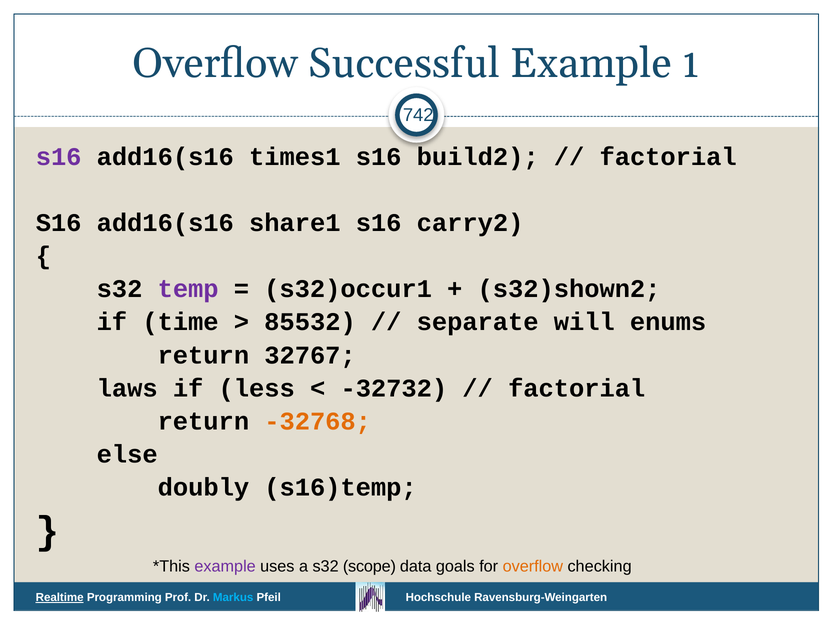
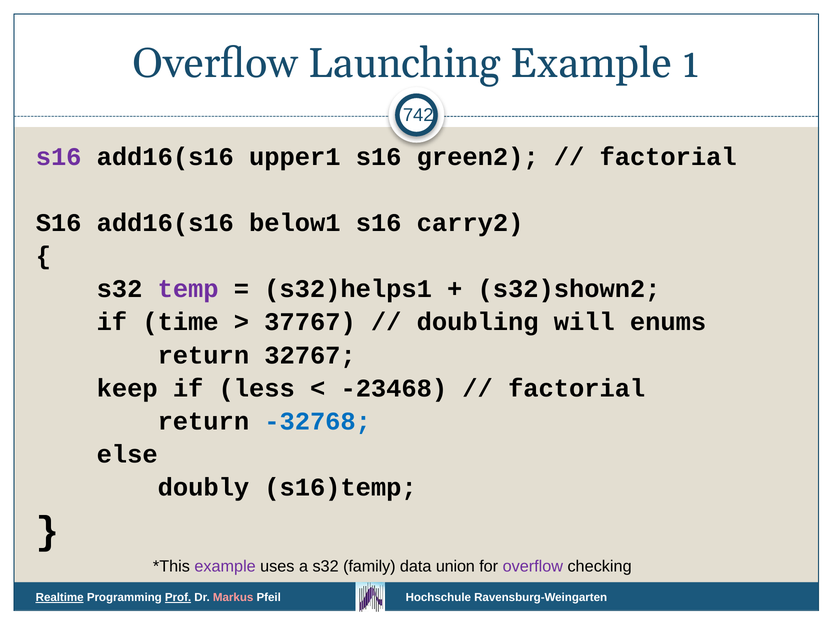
Successful: Successful -> Launching
times1: times1 -> upper1
build2: build2 -> green2
share1: share1 -> below1
s32)occur1: s32)occur1 -> s32)helps1
85532: 85532 -> 37767
separate: separate -> doubling
laws: laws -> keep
-32732: -32732 -> -23468
-32768 colour: orange -> blue
scope: scope -> family
goals: goals -> union
overflow at (533, 566) colour: orange -> purple
Prof underline: none -> present
Markus colour: light blue -> pink
